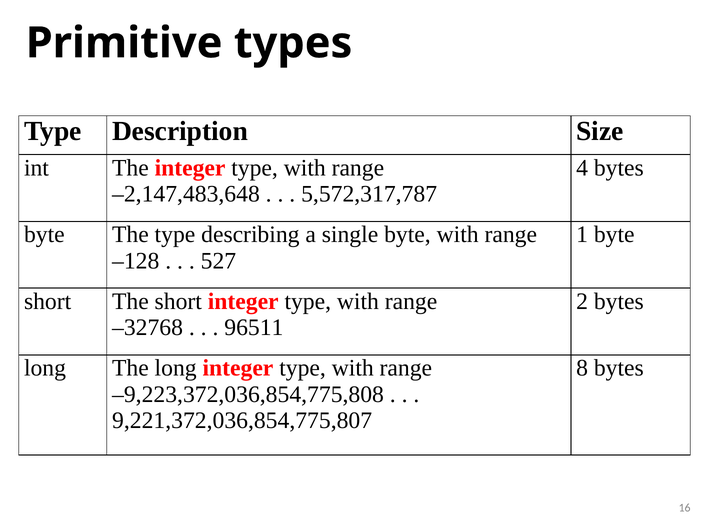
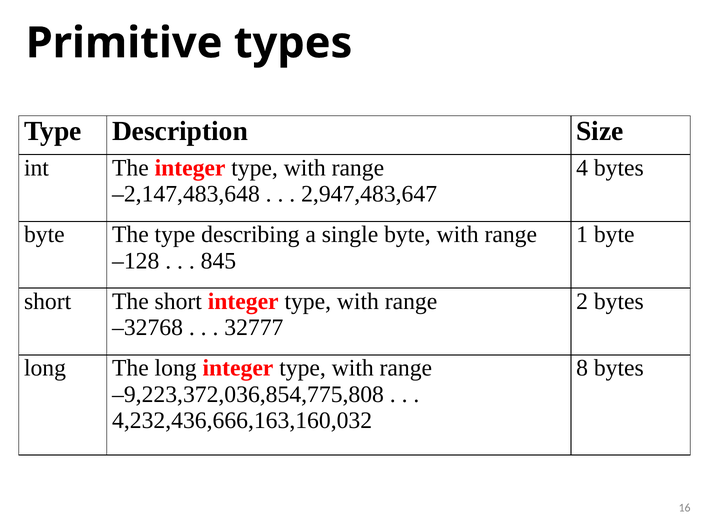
5,572,317,787: 5,572,317,787 -> 2,947,483,647
527: 527 -> 845
96511: 96511 -> 32777
9,221,372,036,854,775,807: 9,221,372,036,854,775,807 -> 4,232,436,666,163,160,032
